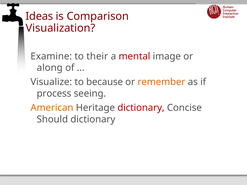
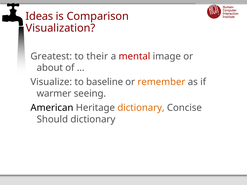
Examine: Examine -> Greatest
along: along -> about
because: because -> baseline
process: process -> warmer
American colour: orange -> black
dictionary at (141, 108) colour: red -> orange
